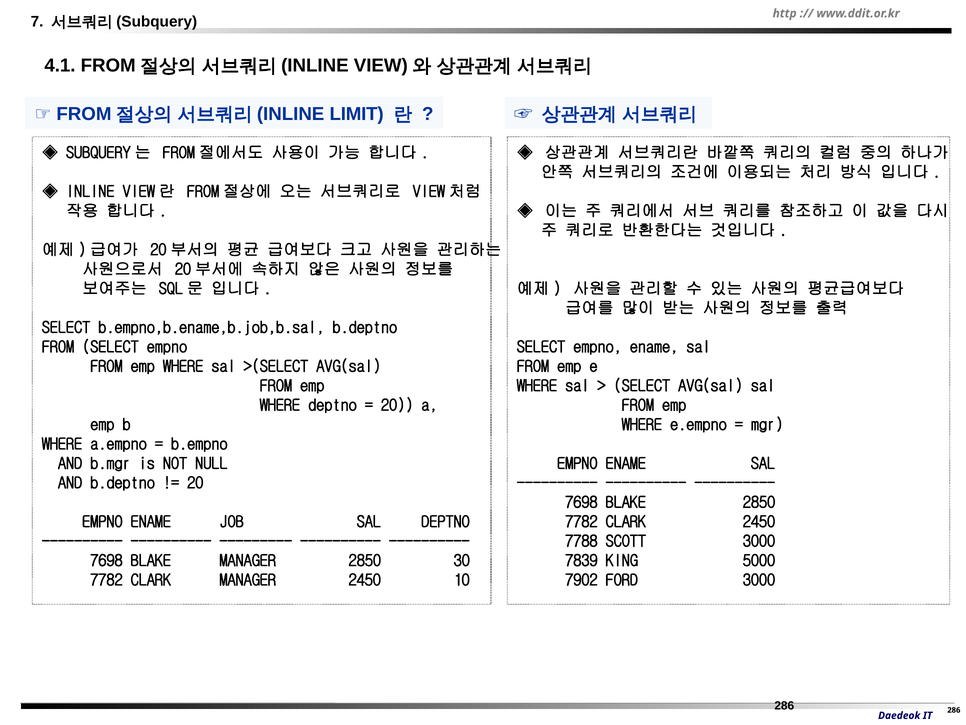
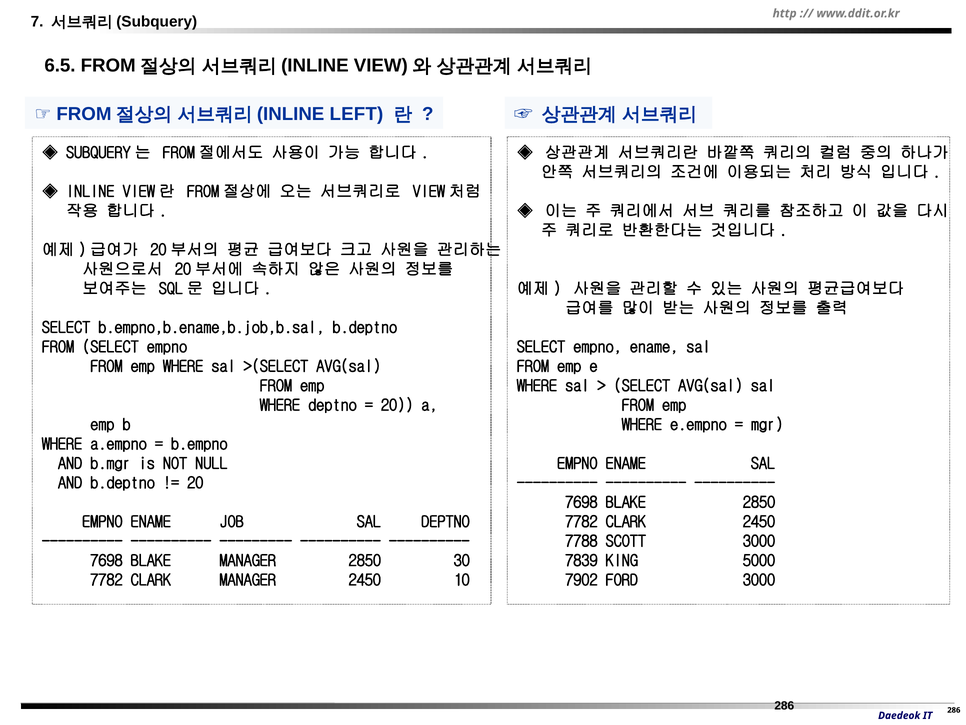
4.1: 4.1 -> 6.5
LIMIT: LIMIT -> LEFT
